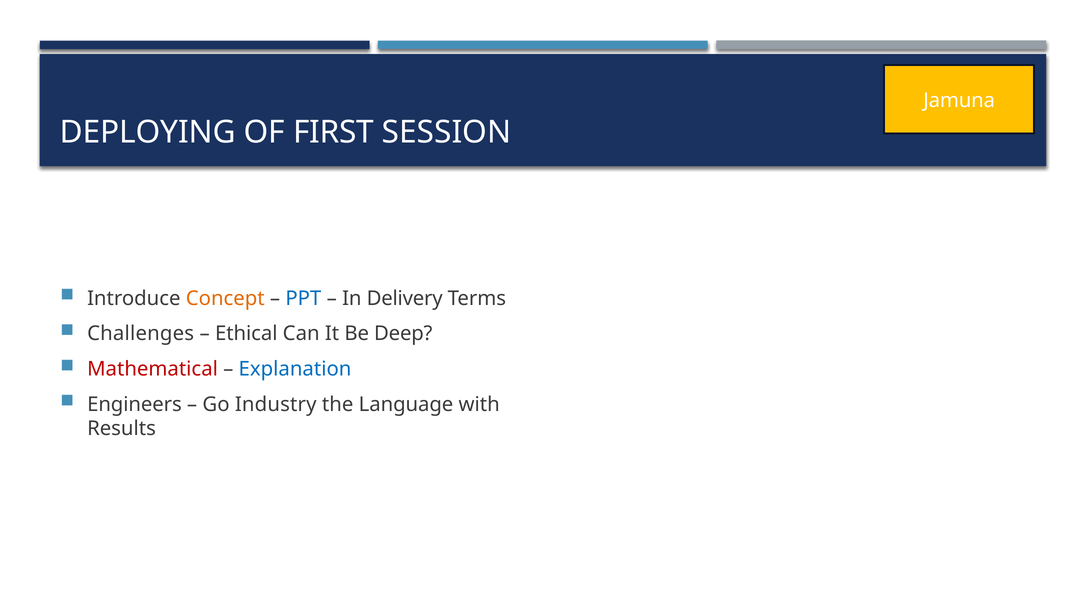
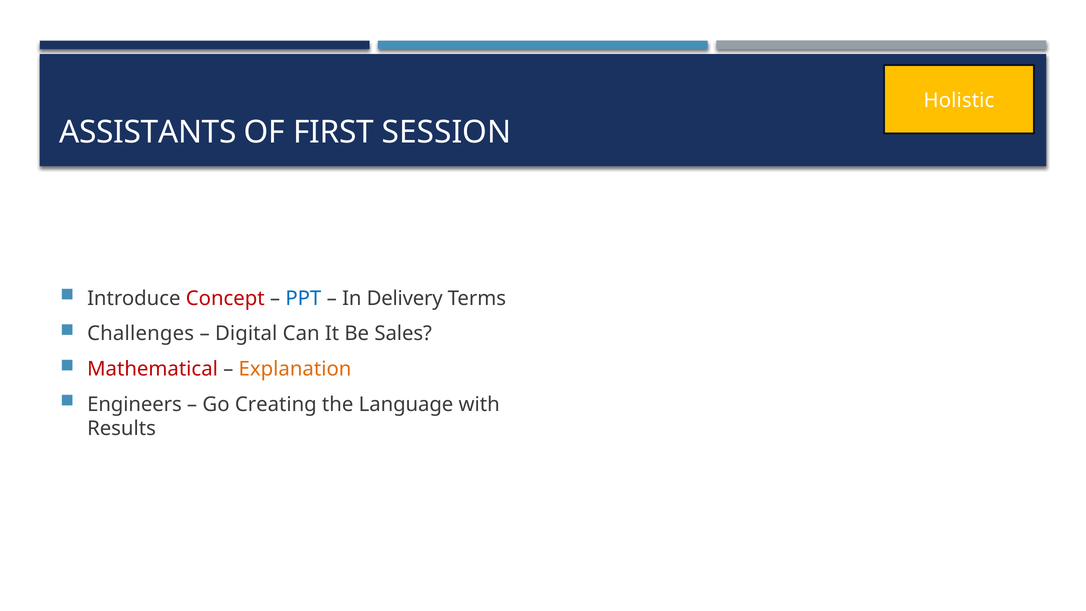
Jamuna: Jamuna -> Holistic
DEPLOYING: DEPLOYING -> ASSISTANTS
Concept colour: orange -> red
Ethical: Ethical -> Digital
Deep: Deep -> Sales
Explanation colour: blue -> orange
Industry: Industry -> Creating
